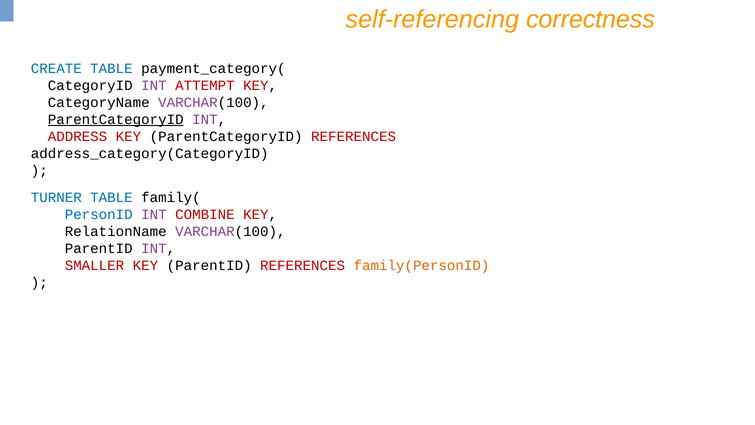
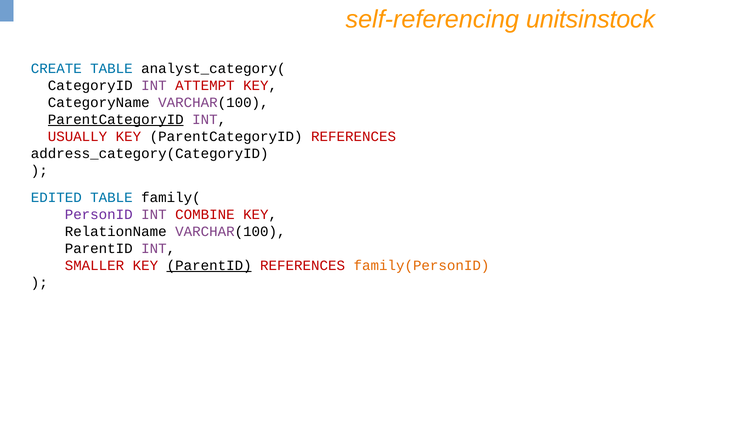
correctness: correctness -> unitsinstock
payment_category(: payment_category( -> analyst_category(
ADDRESS: ADDRESS -> USUALLY
TURNER: TURNER -> EDITED
PersonID colour: blue -> purple
ParentID at (209, 265) underline: none -> present
